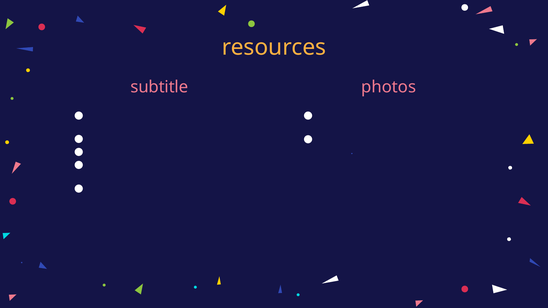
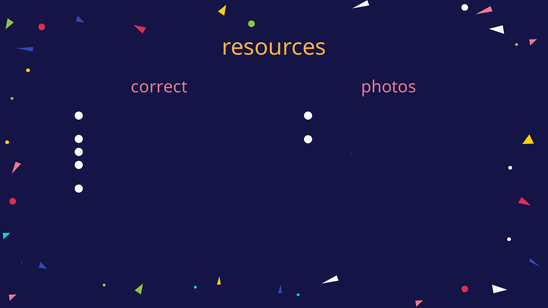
subtitle: subtitle -> correct
